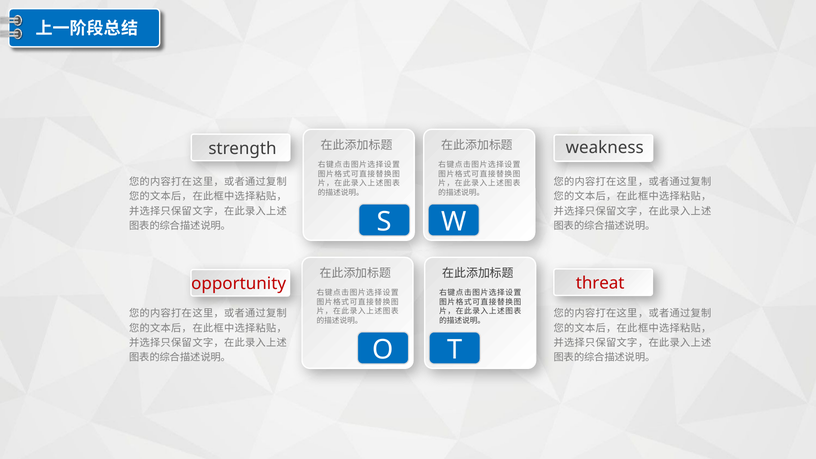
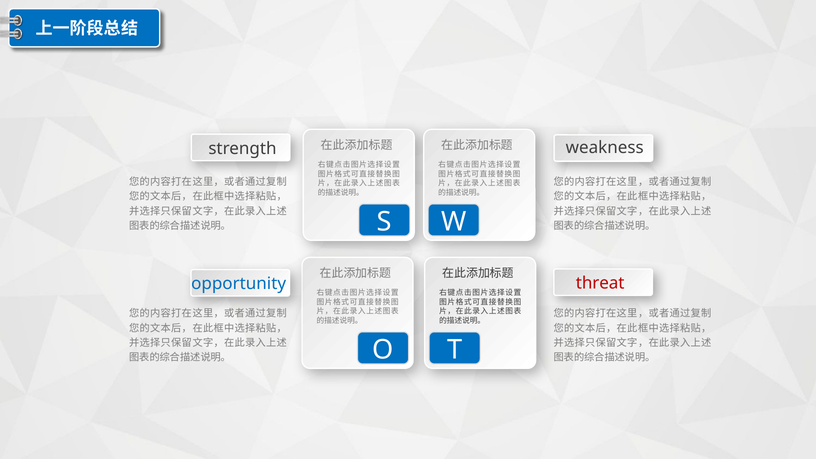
opportunity colour: red -> blue
